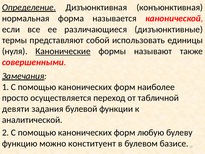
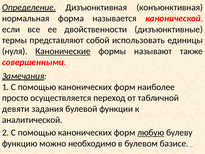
различающиеся: различающиеся -> двойственности
любую underline: none -> present
конституент: конституент -> необходимо
